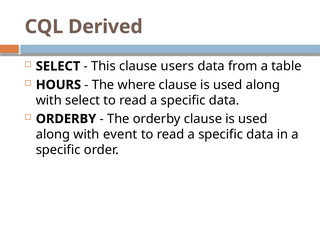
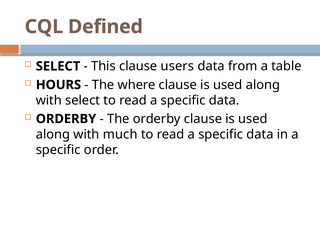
Derived: Derived -> Defined
event: event -> much
